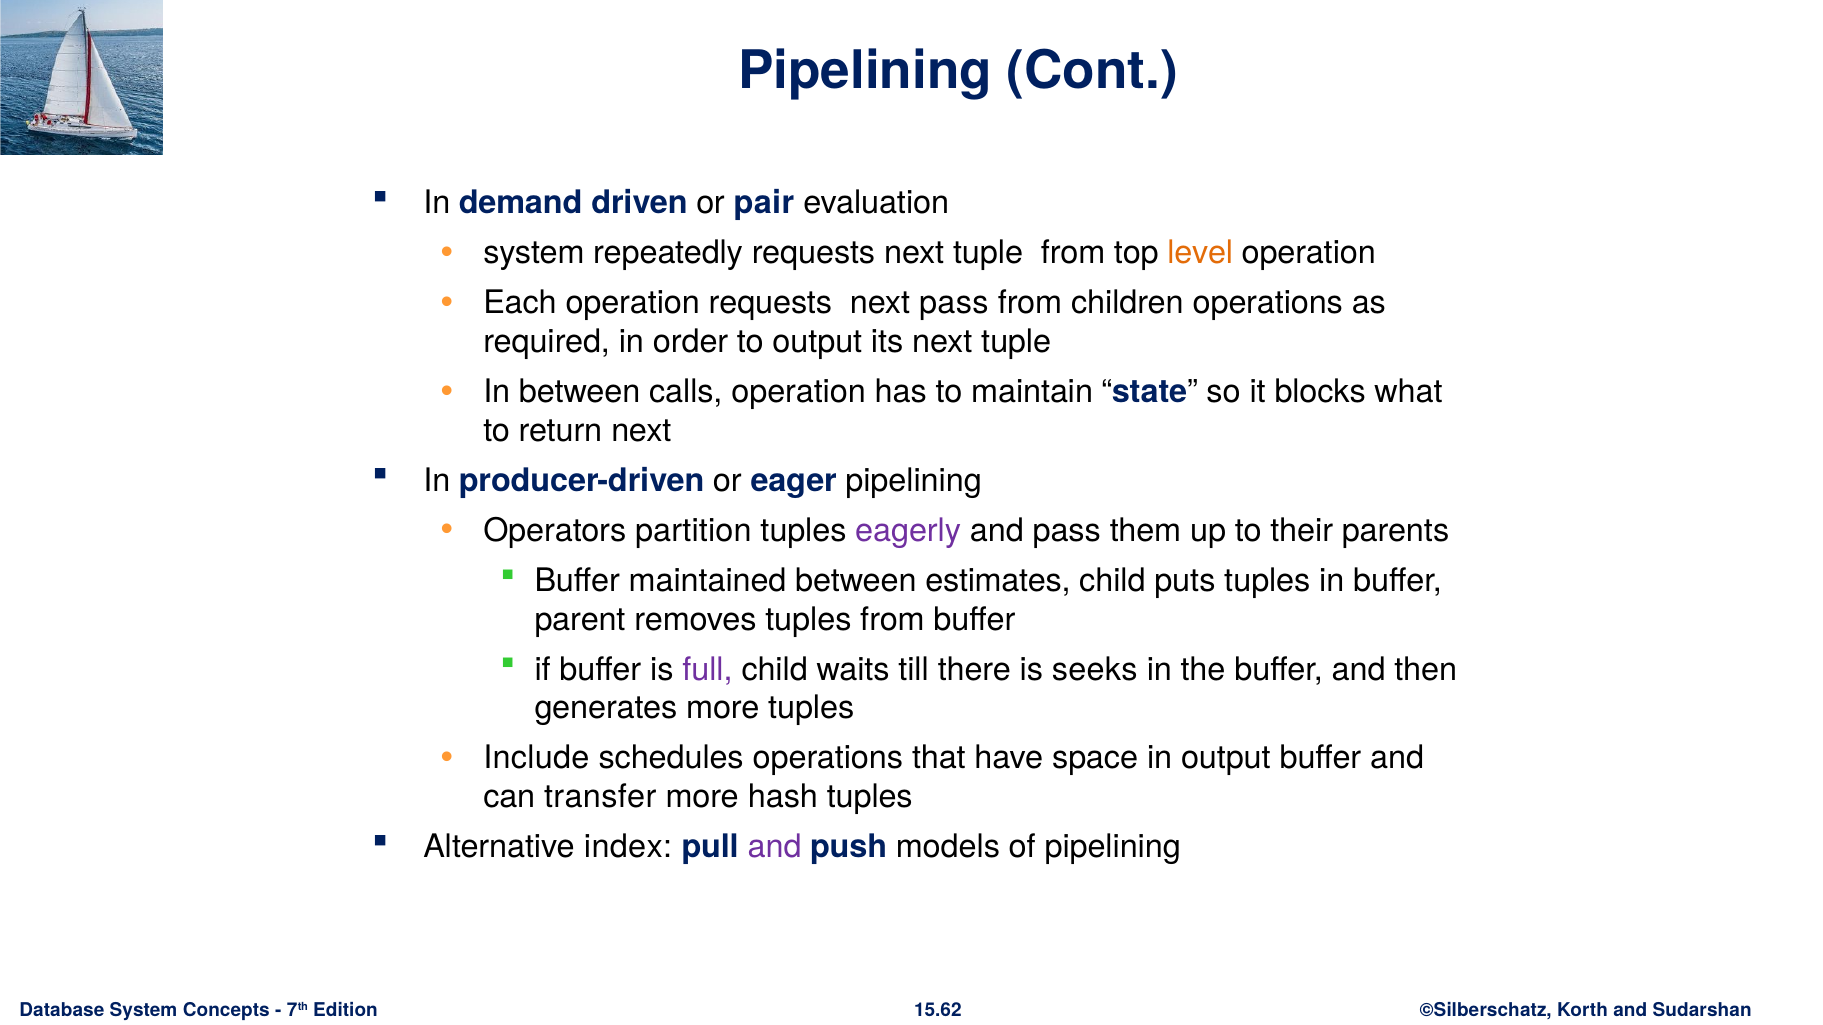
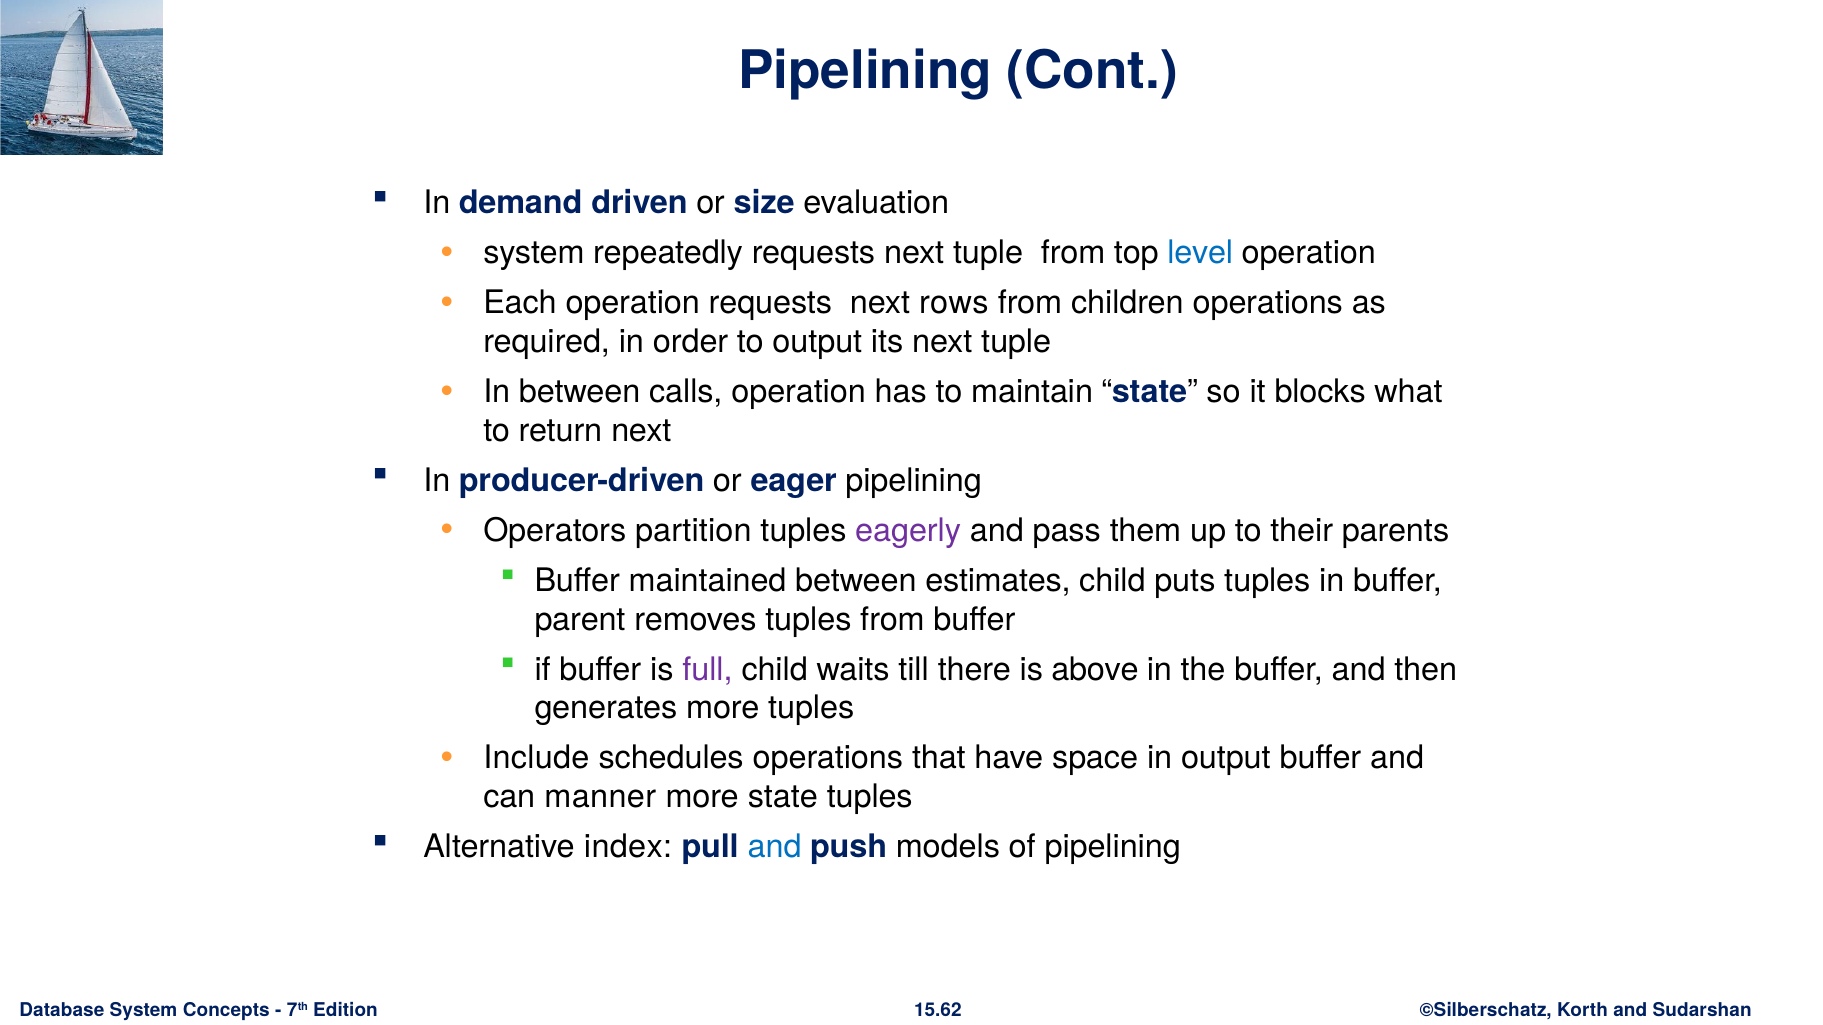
pair: pair -> size
level colour: orange -> blue
next pass: pass -> rows
seeks: seeks -> above
transfer: transfer -> manner
more hash: hash -> state
and at (775, 847) colour: purple -> blue
